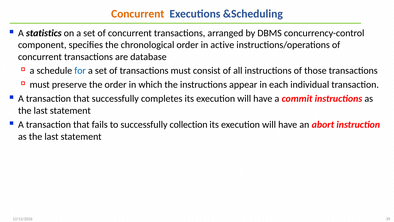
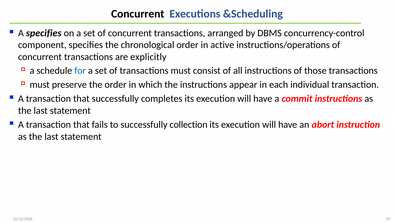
Concurrent at (138, 14) colour: orange -> black
A statistics: statistics -> specifies
database: database -> explicitly
